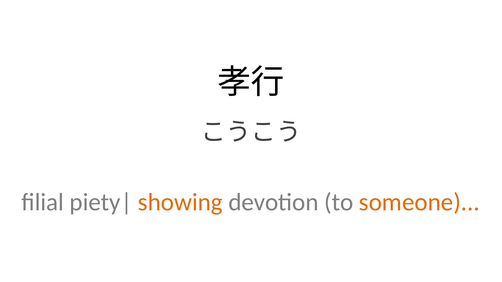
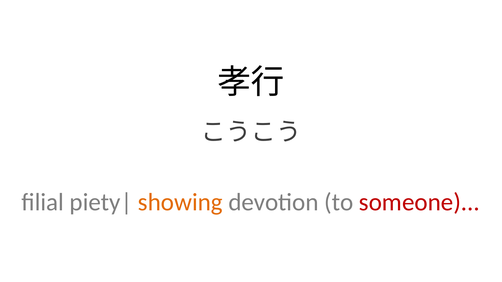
someone colour: orange -> red
